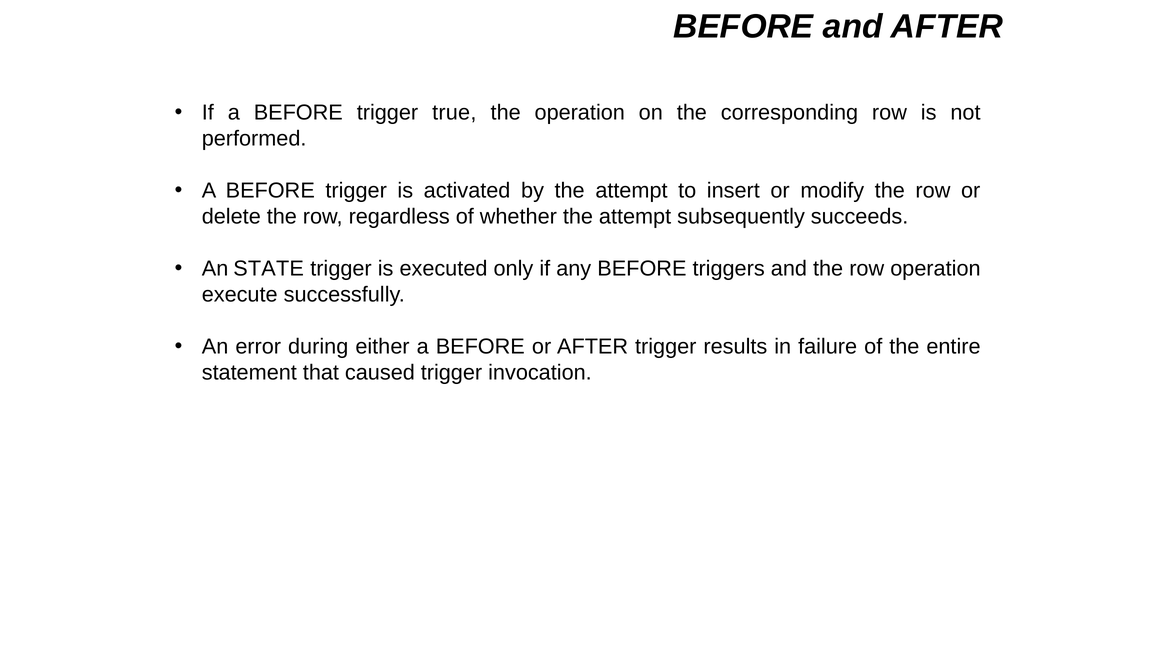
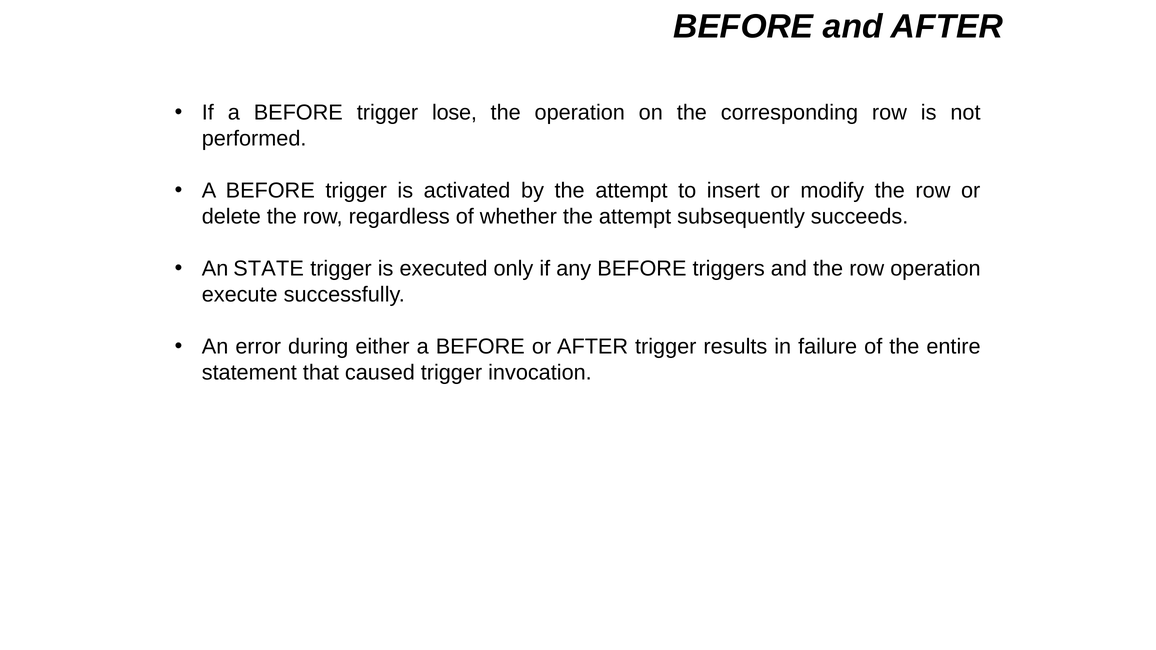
true: true -> lose
